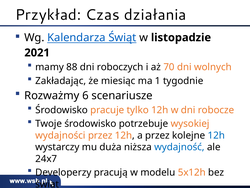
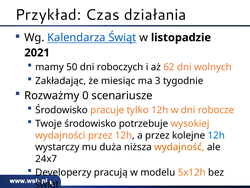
88: 88 -> 50
70: 70 -> 62
1: 1 -> 3
6: 6 -> 0
wydajność colour: blue -> orange
